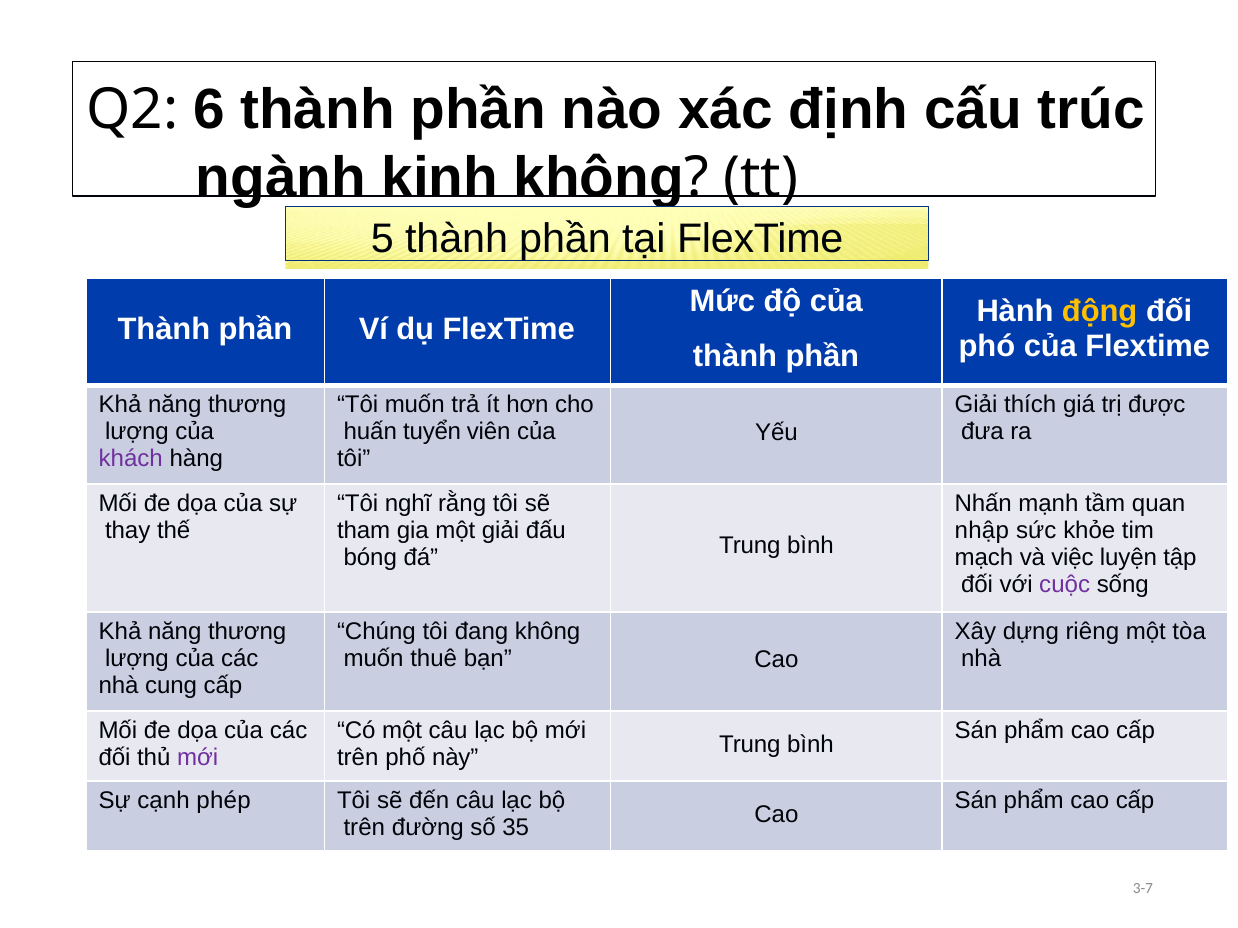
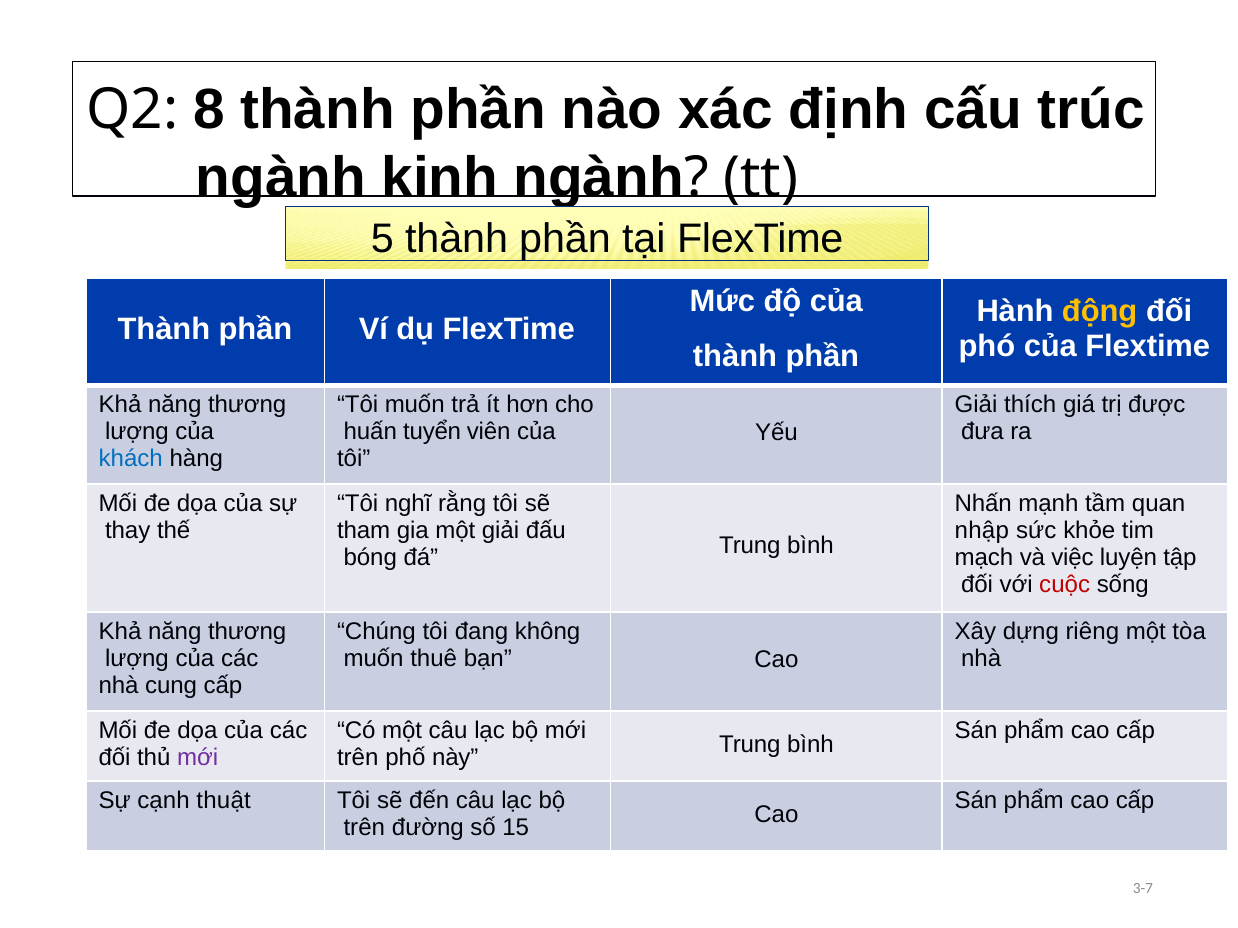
6: 6 -> 8
kinh không: không -> ngành
khách colour: purple -> blue
cuộc colour: purple -> red
phép: phép -> thuật
35: 35 -> 15
